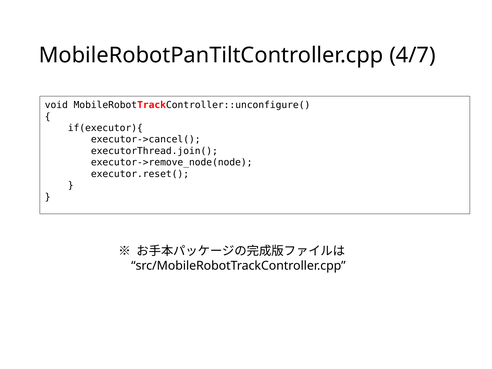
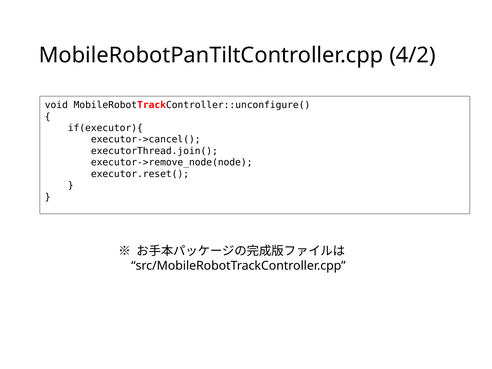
4/7: 4/7 -> 4/2
